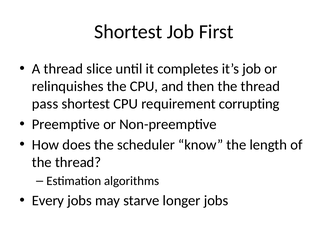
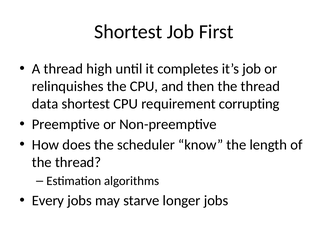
slice: slice -> high
pass: pass -> data
